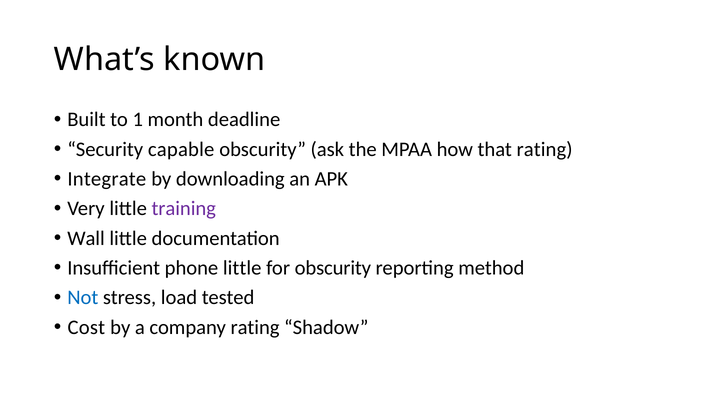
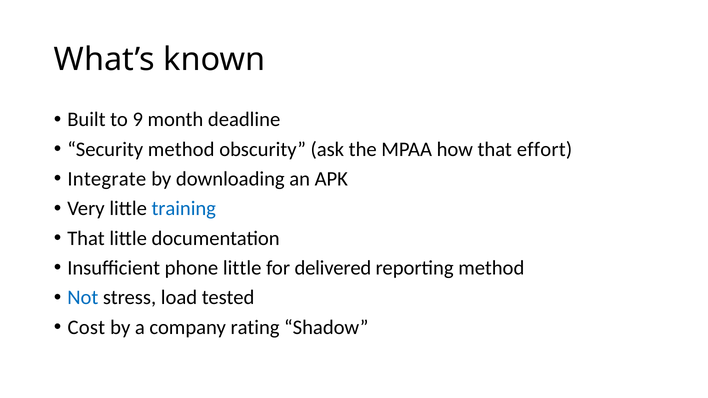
1: 1 -> 9
Security capable: capable -> method
that rating: rating -> effort
training colour: purple -> blue
Wall at (86, 238): Wall -> That
for obscurity: obscurity -> delivered
